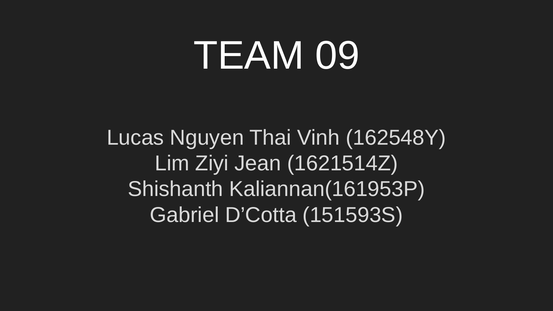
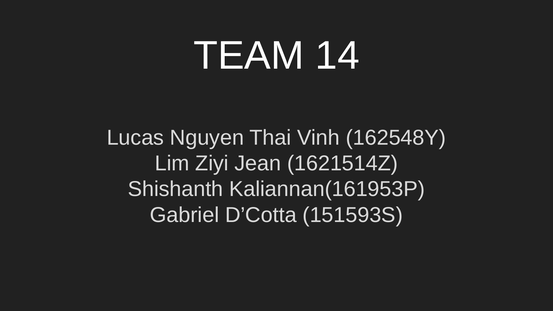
09: 09 -> 14
